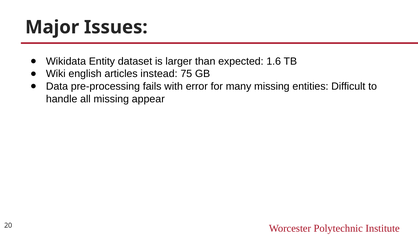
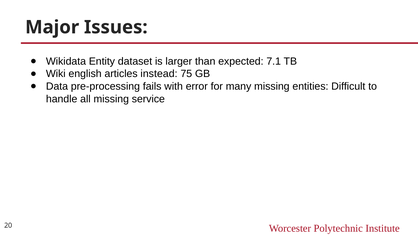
1.6: 1.6 -> 7.1
appear: appear -> service
